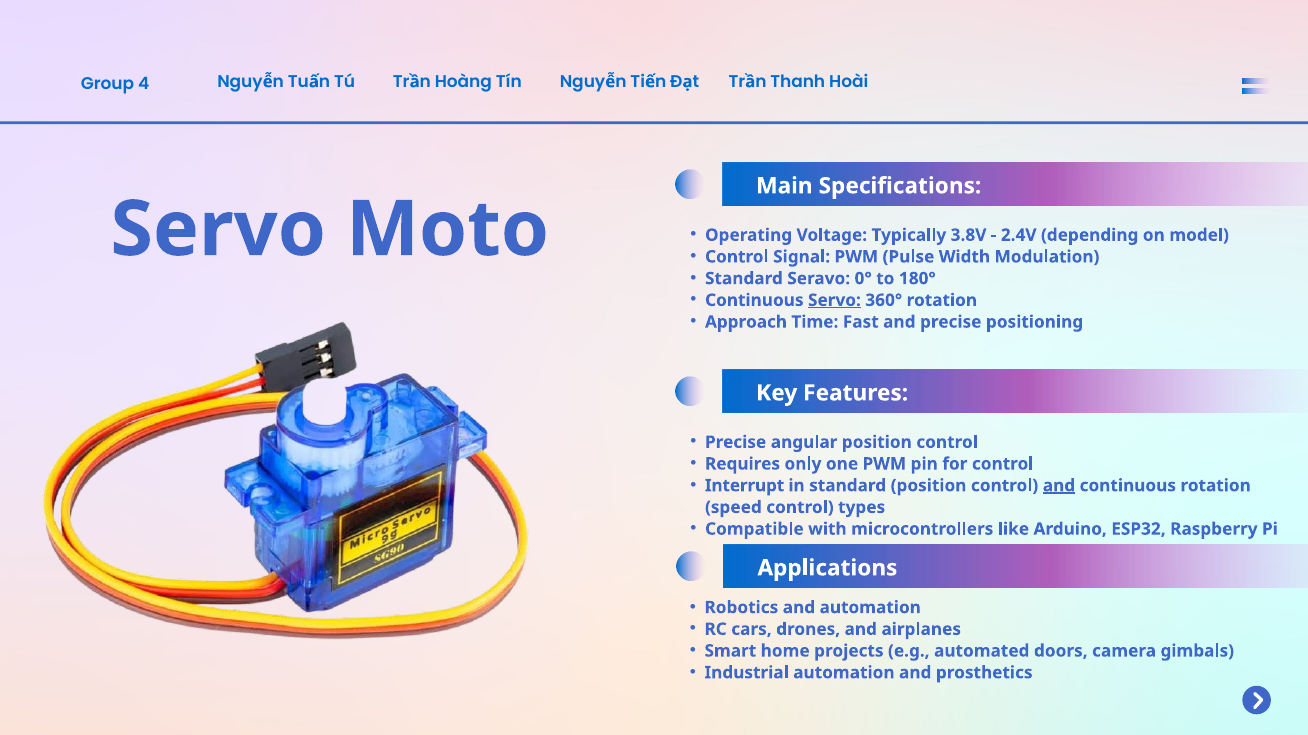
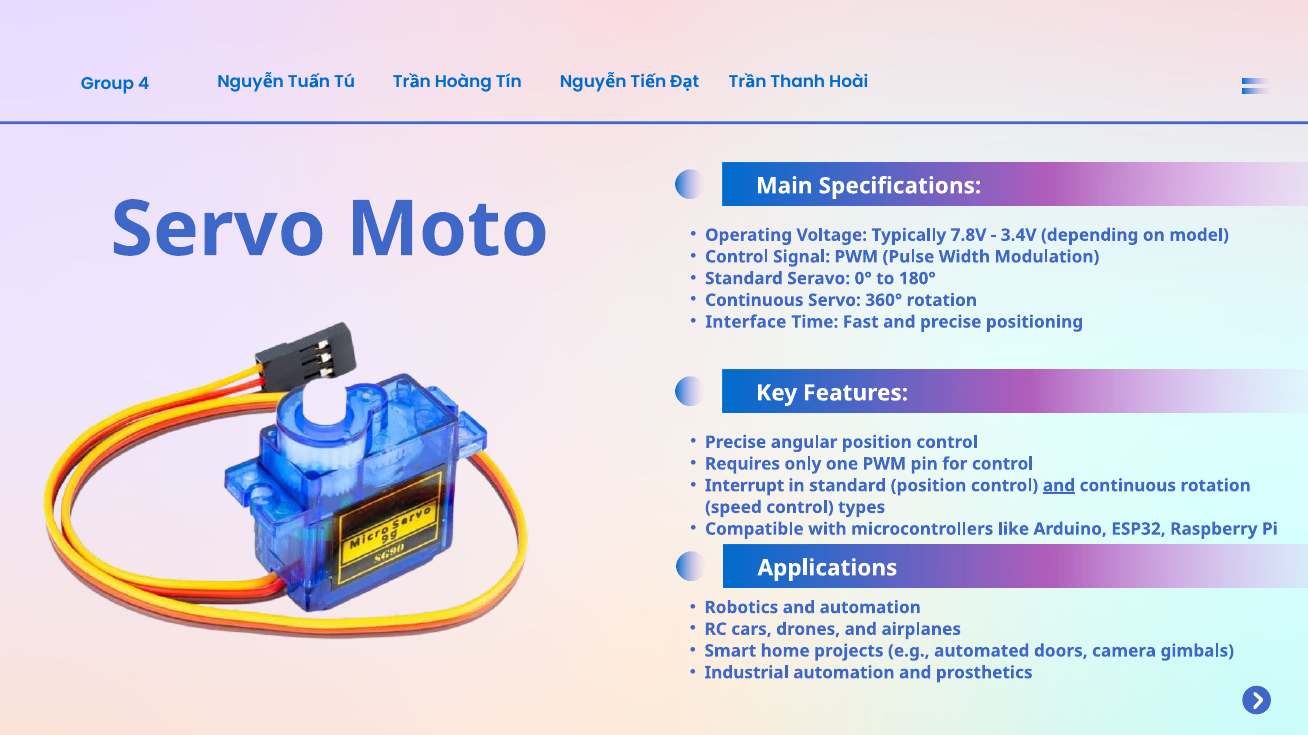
3.8V: 3.8V -> 7.8V
2.4V: 2.4V -> 3.4V
Servo at (834, 301) underline: present -> none
Approach: Approach -> Interface
